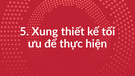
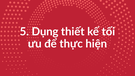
Xung: Xung -> Dụng
